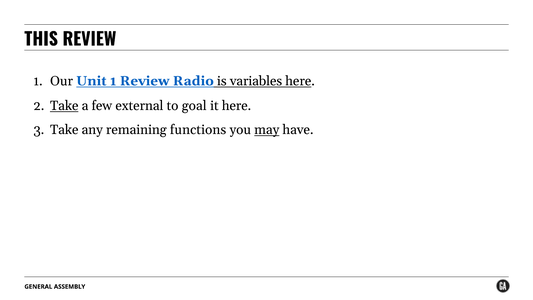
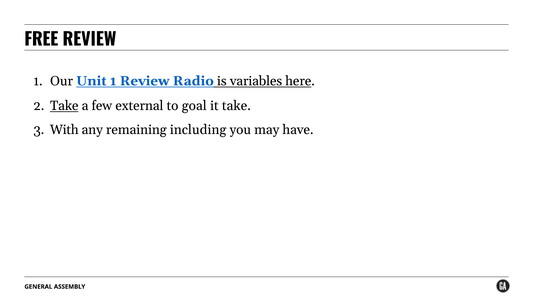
THIS: THIS -> FREE
it here: here -> take
Take at (64, 130): Take -> With
functions: functions -> including
may underline: present -> none
